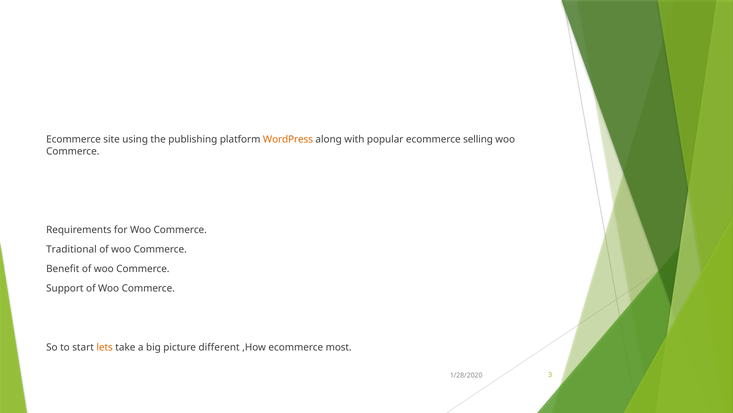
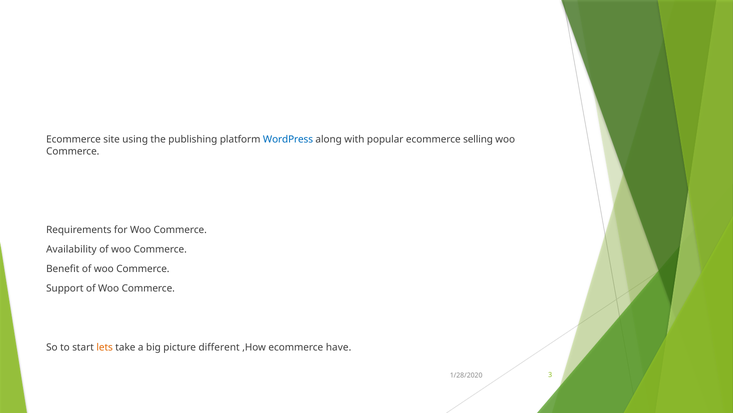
WordPress colour: orange -> blue
Traditional: Traditional -> Availability
most: most -> have
